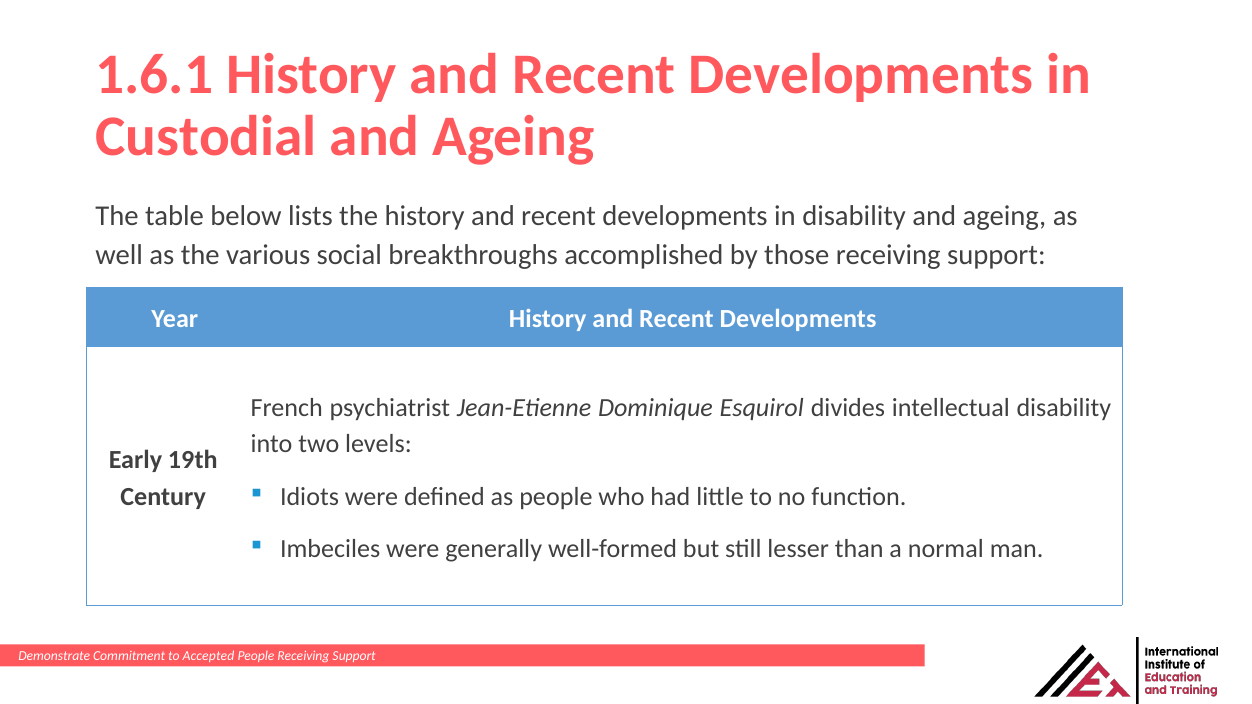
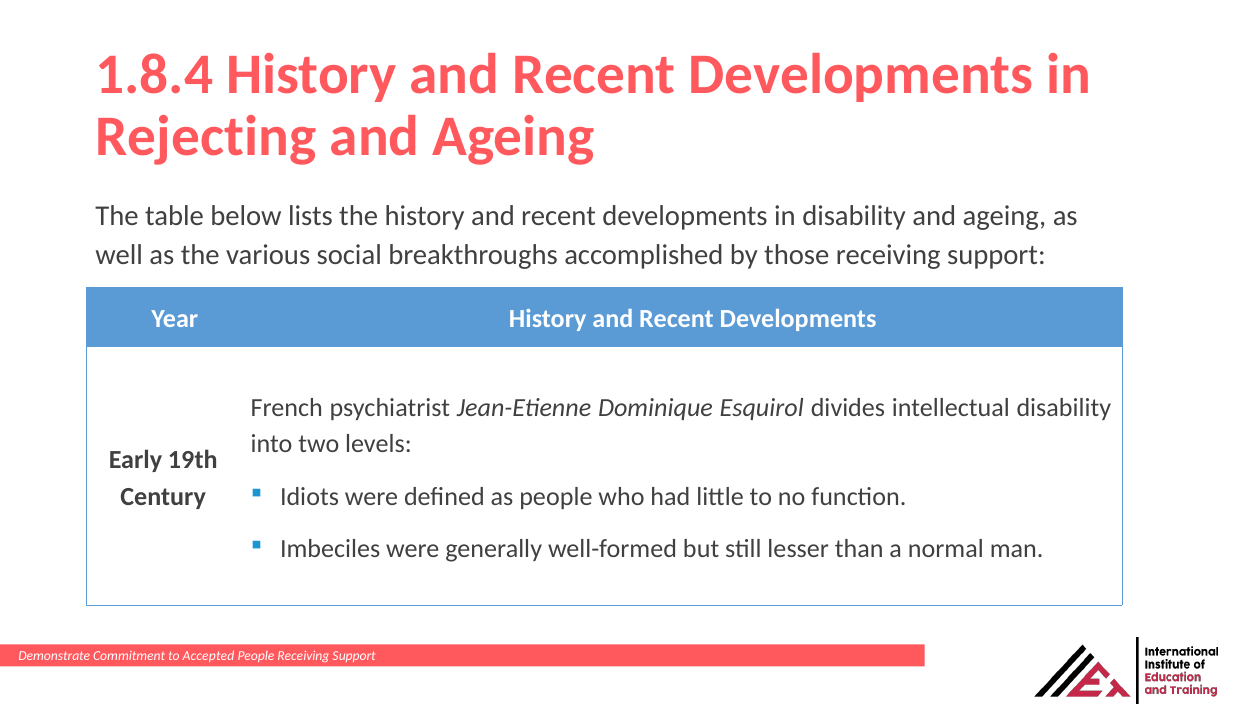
1.6.1: 1.6.1 -> 1.8.4
Custodial: Custodial -> Rejecting
